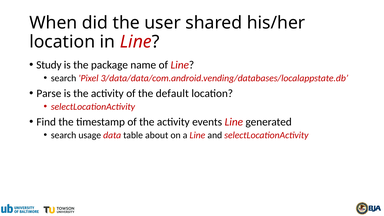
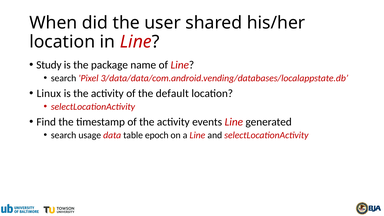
Parse: Parse -> Linux
about: about -> epoch
